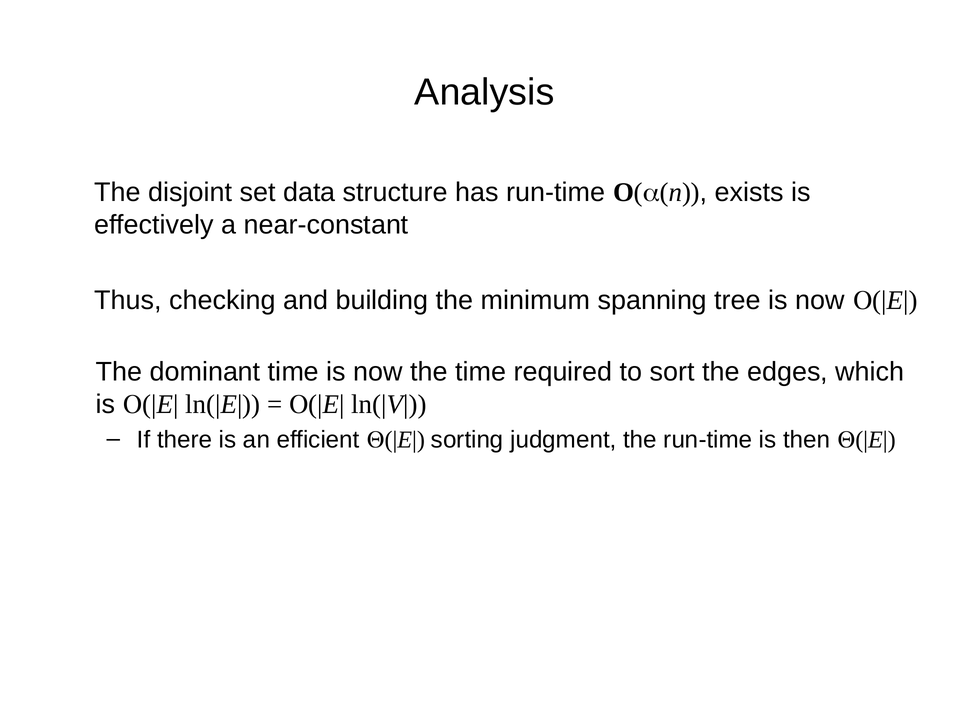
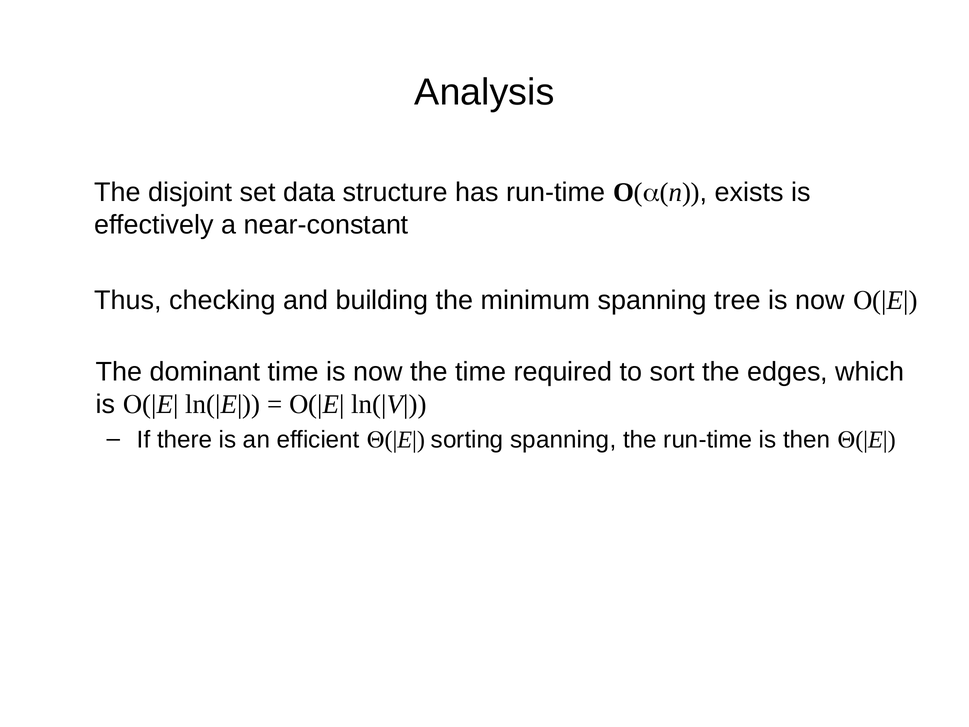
sorting judgment: judgment -> spanning
